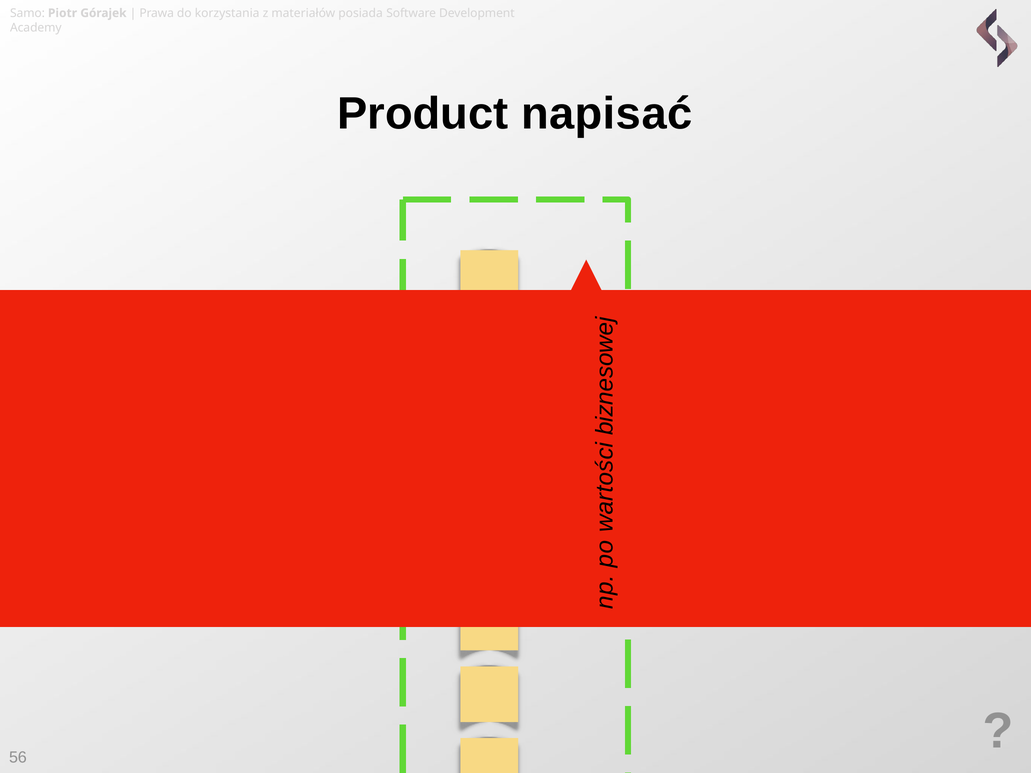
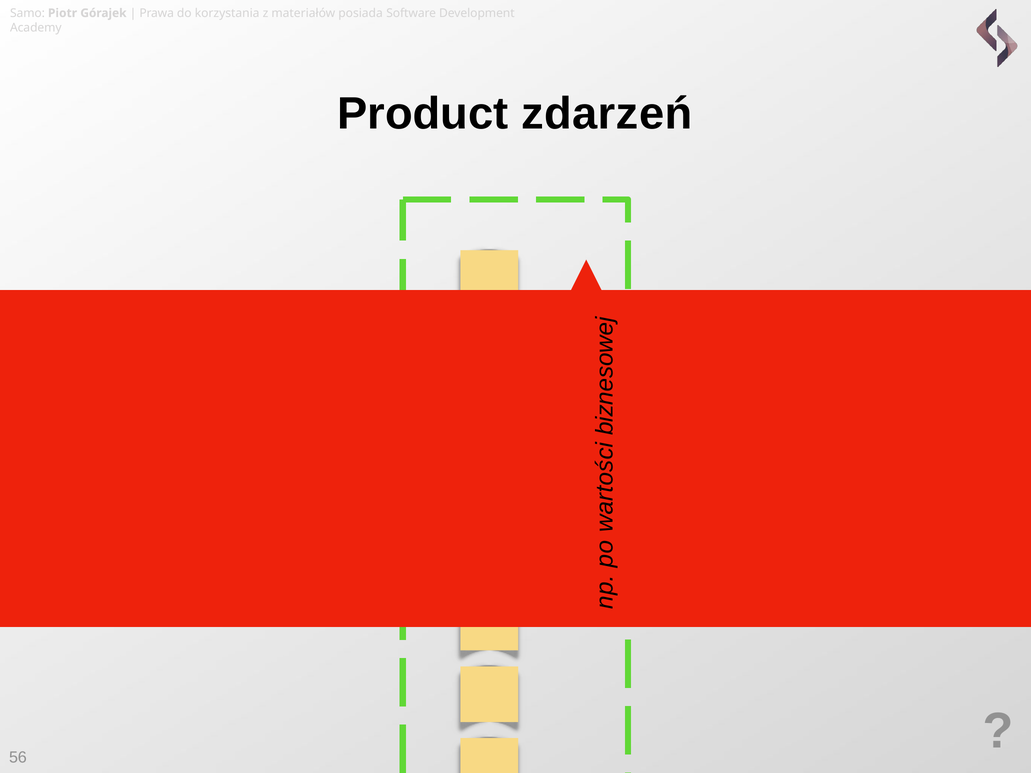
napisać: napisać -> zdarzeń
